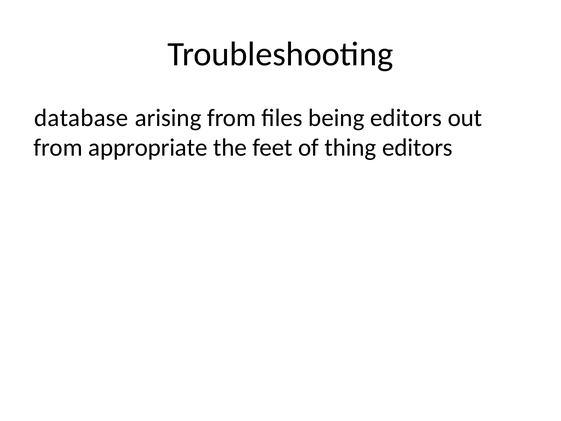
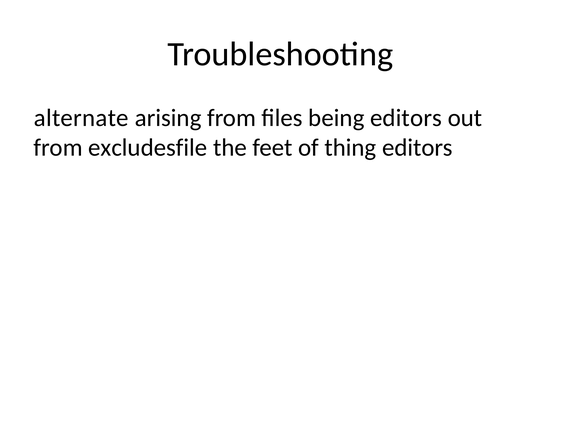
database: database -> alternate
appropriate: appropriate -> excludesfile
